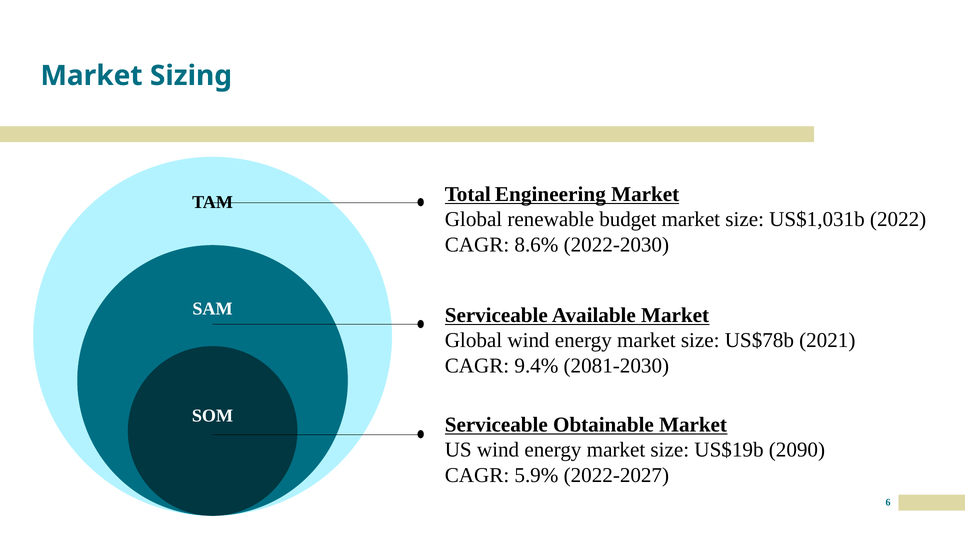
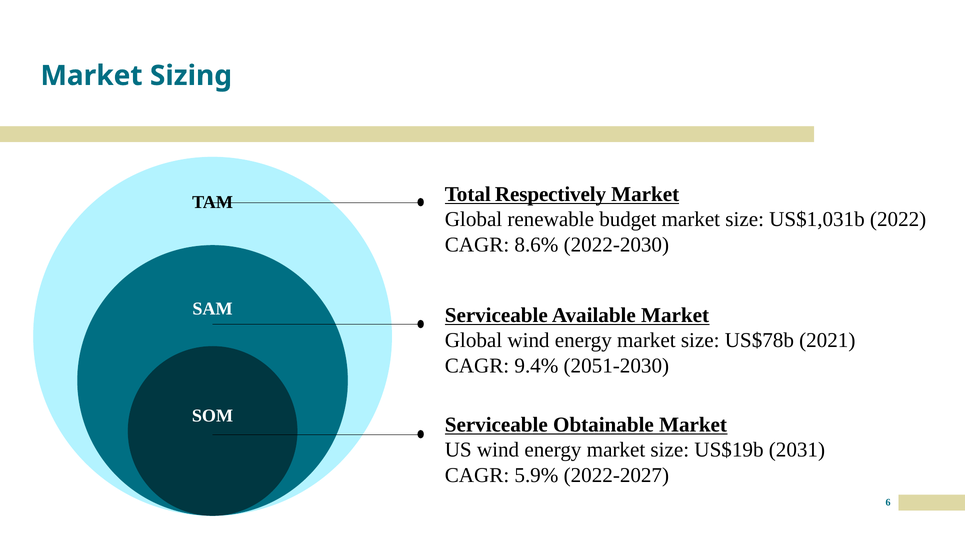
Engineering: Engineering -> Respectively
2081-2030: 2081-2030 -> 2051-2030
2090: 2090 -> 2031
